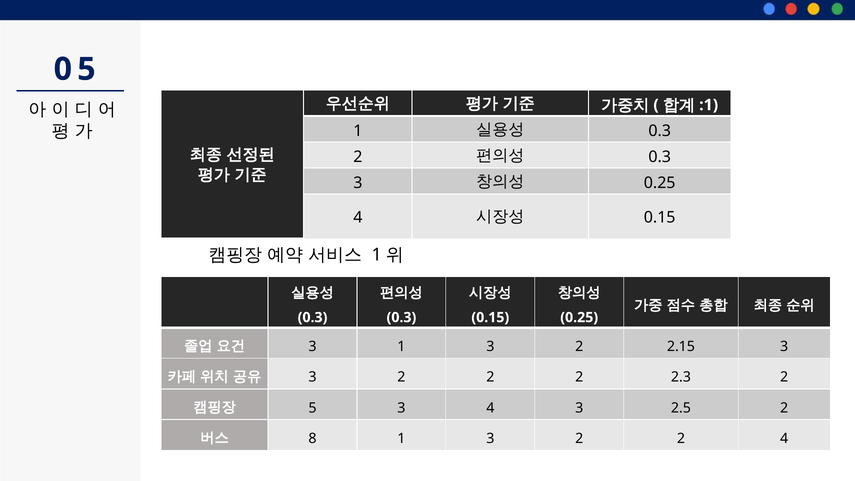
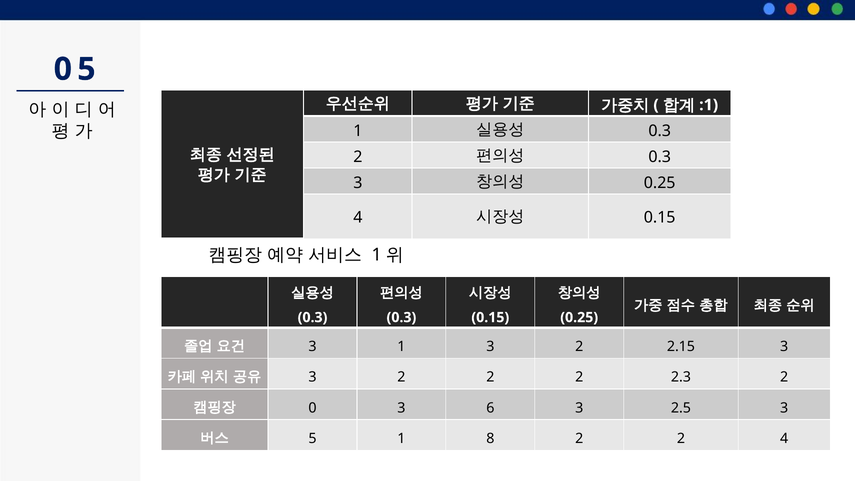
5: 5 -> 0
3 4: 4 -> 6
2.5 2: 2 -> 3
8: 8 -> 5
3 at (490, 438): 3 -> 8
